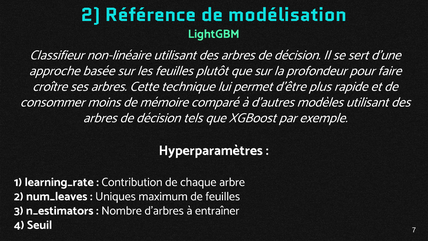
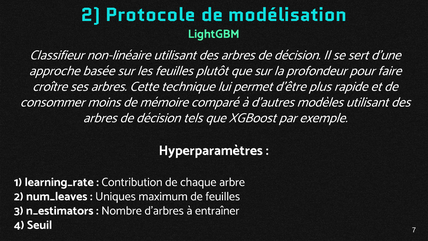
Référence: Référence -> Protocole
